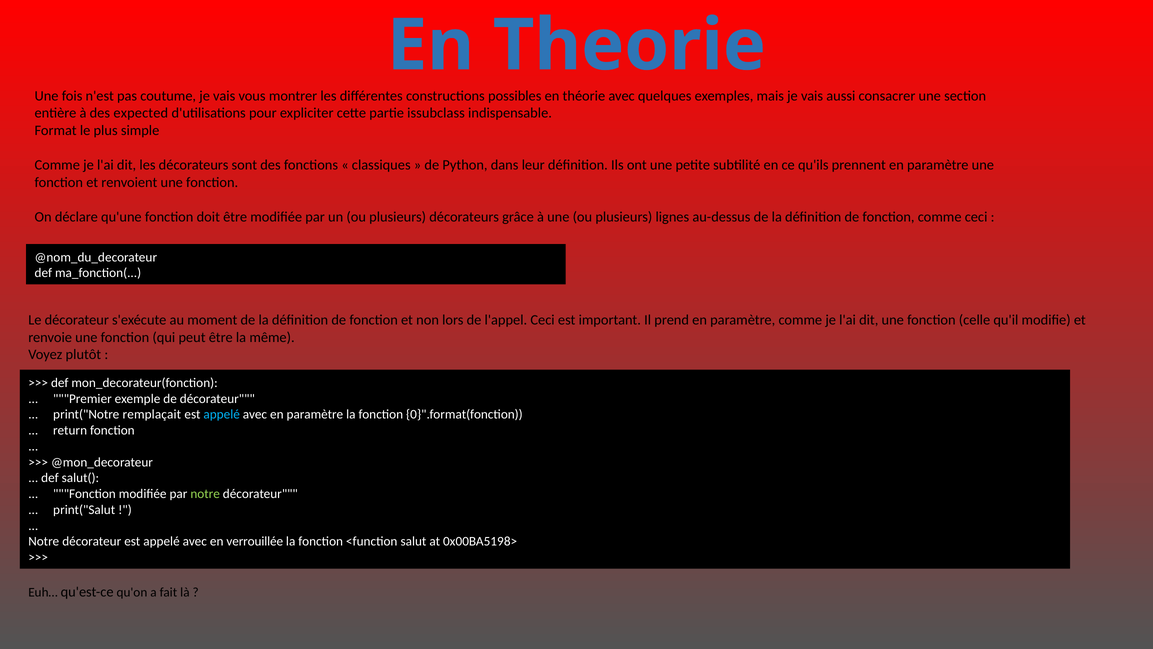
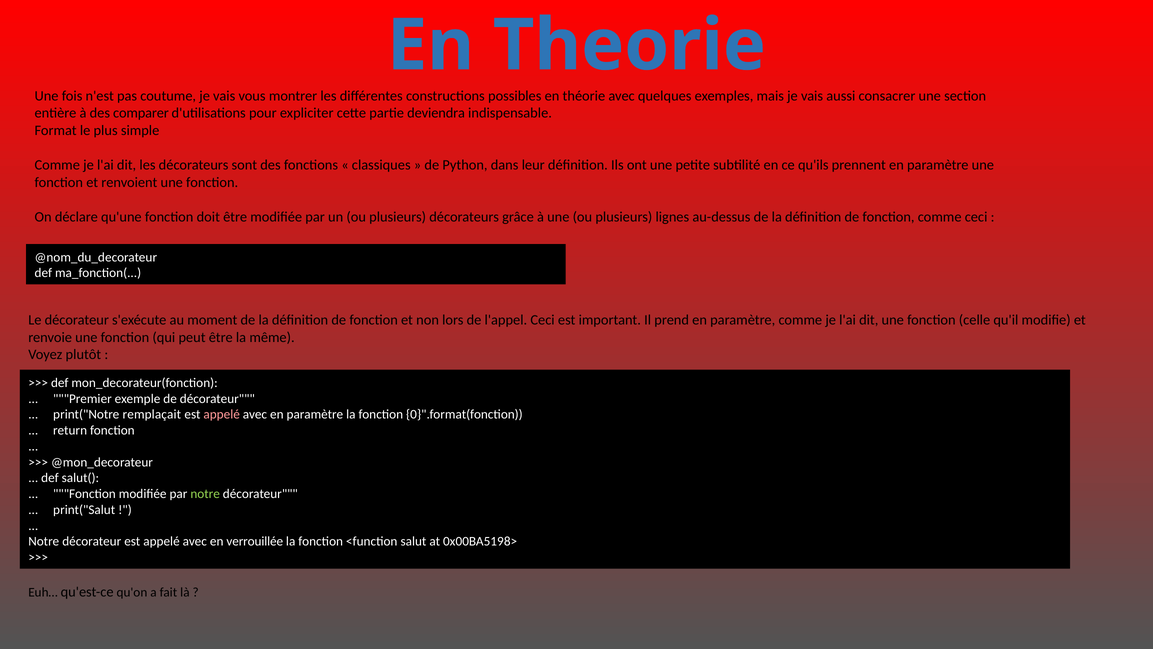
expected: expected -> comparer
issubclass: issubclass -> deviendra
appelé at (222, 414) colour: light blue -> pink
